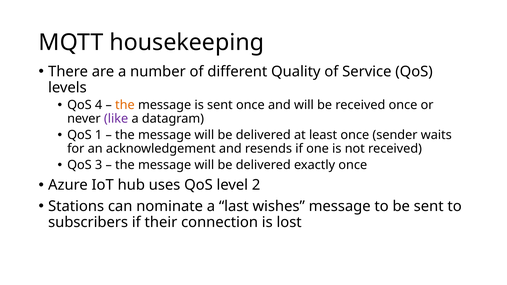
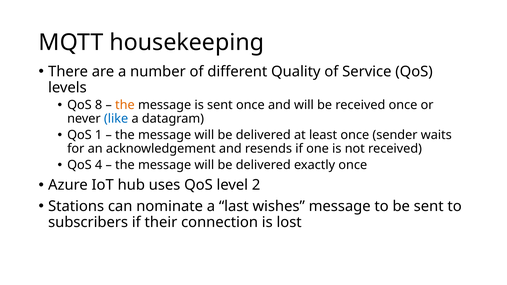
4: 4 -> 8
like colour: purple -> blue
3: 3 -> 4
